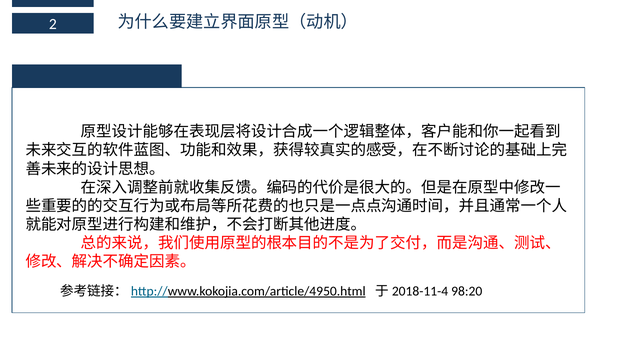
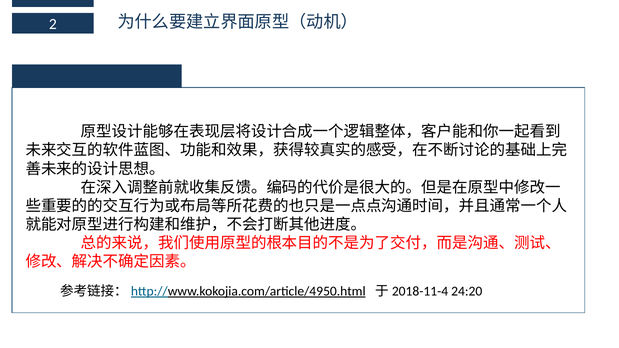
98:20: 98:20 -> 24:20
